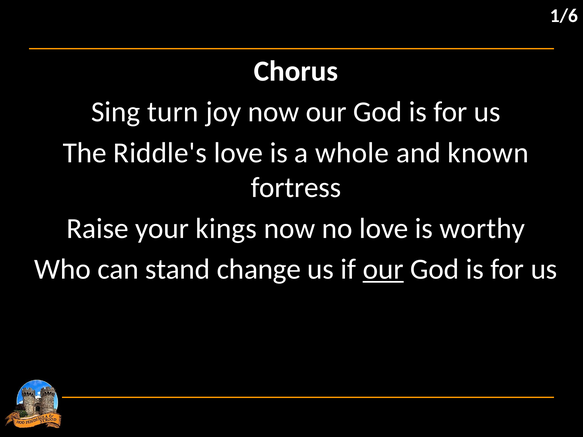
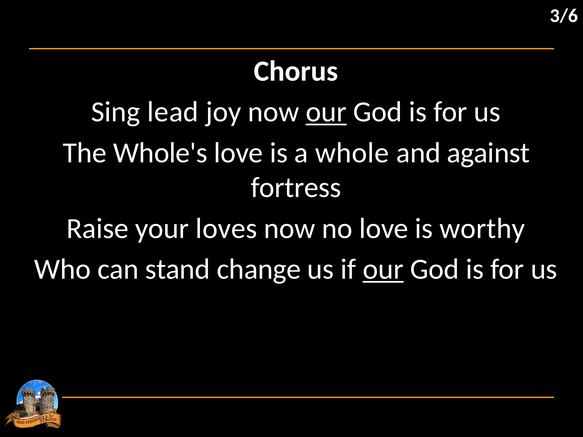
1/6: 1/6 -> 3/6
turn: turn -> lead
our at (326, 112) underline: none -> present
Riddle's: Riddle's -> Whole's
known: known -> against
kings: kings -> loves
